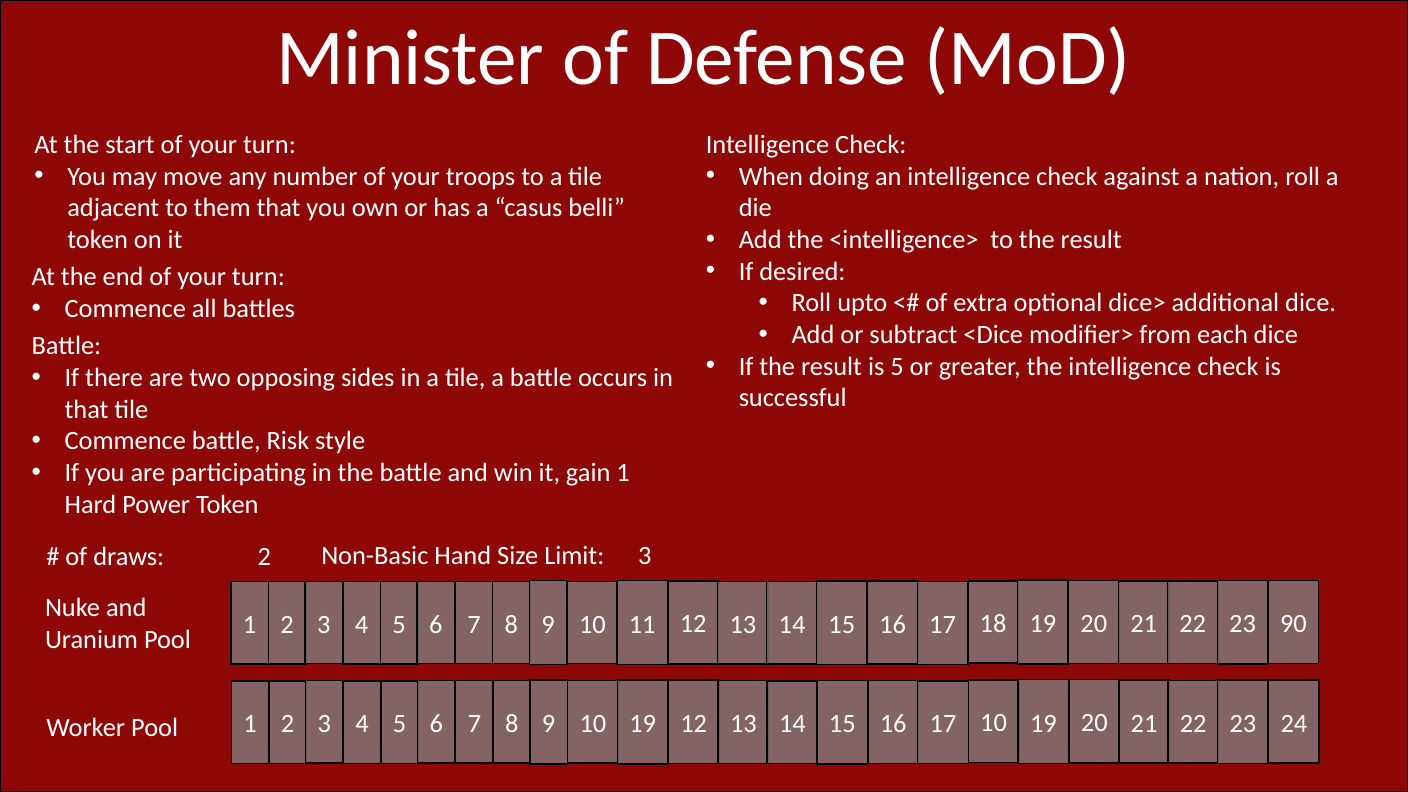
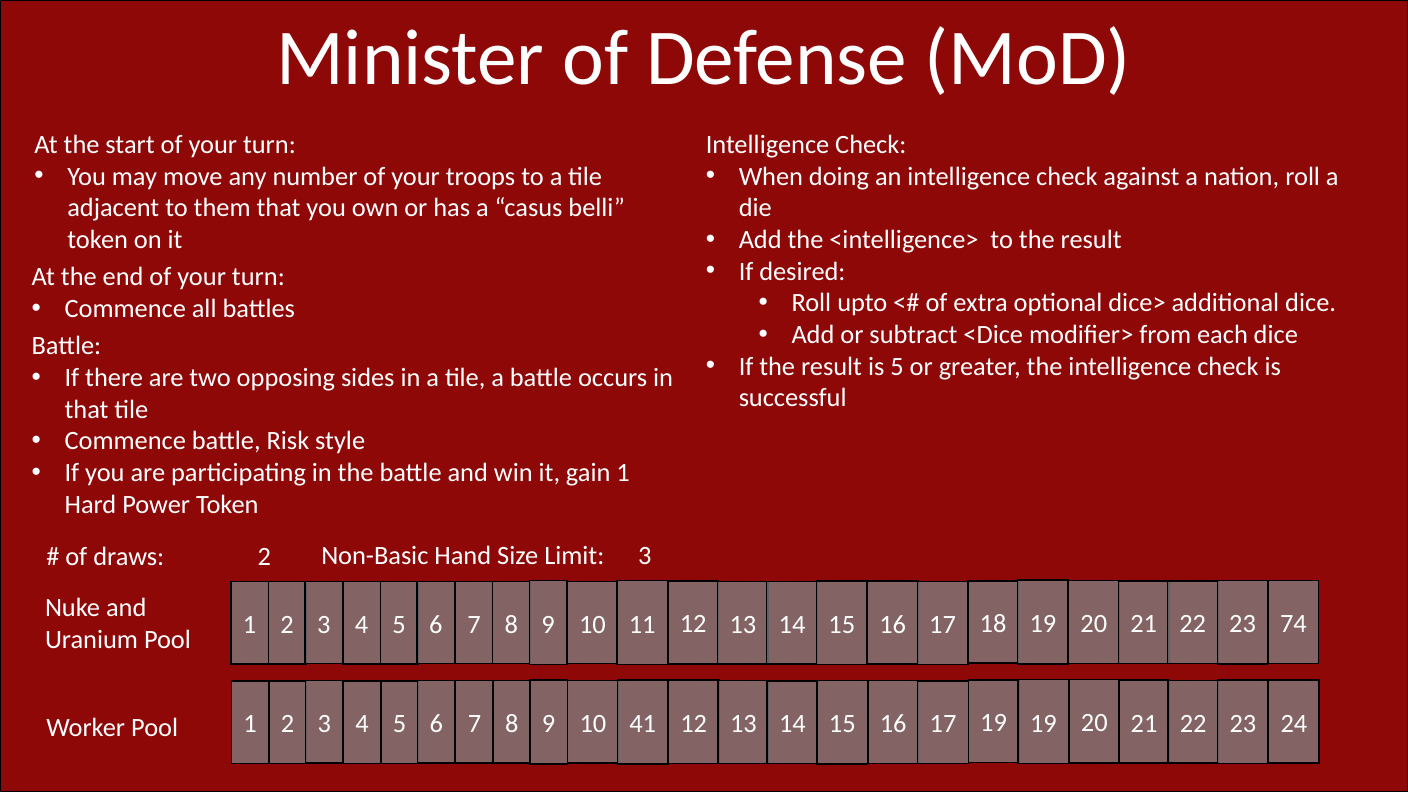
90: 90 -> 74
9 10 19: 19 -> 41
17 10: 10 -> 19
